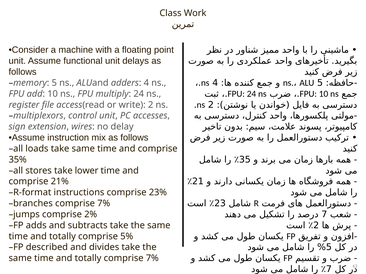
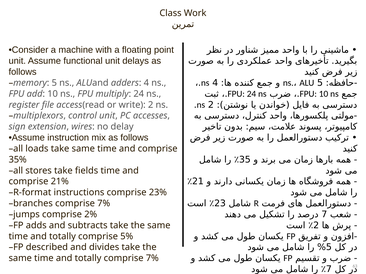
lower: lower -> fields
